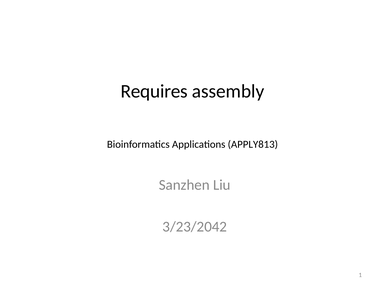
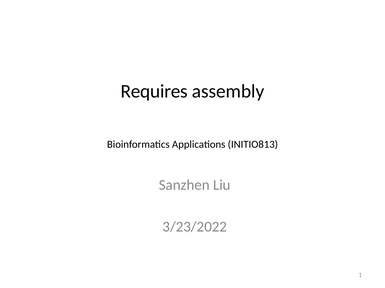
APPLY813: APPLY813 -> INITIO813
3/23/2042: 3/23/2042 -> 3/23/2022
